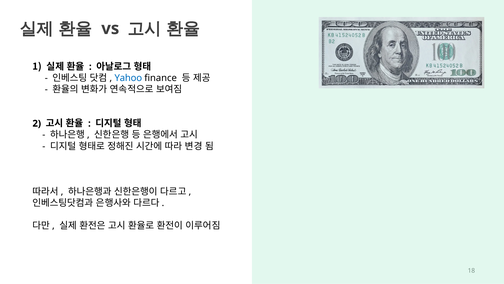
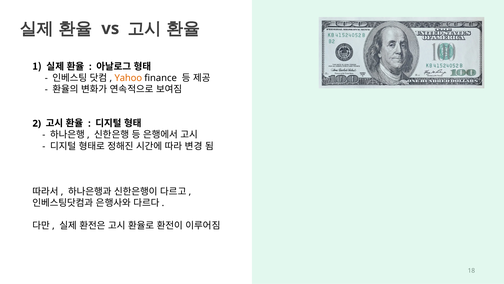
Yahoo colour: blue -> orange
